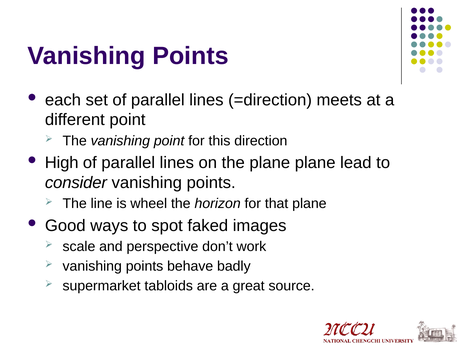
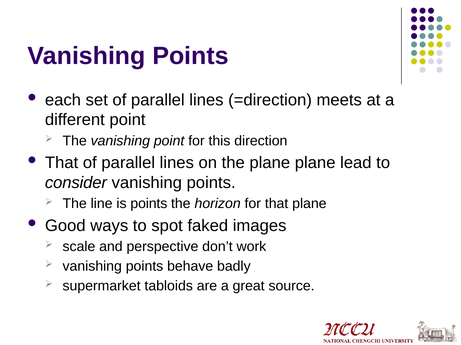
High at (62, 163): High -> That
is wheel: wheel -> points
